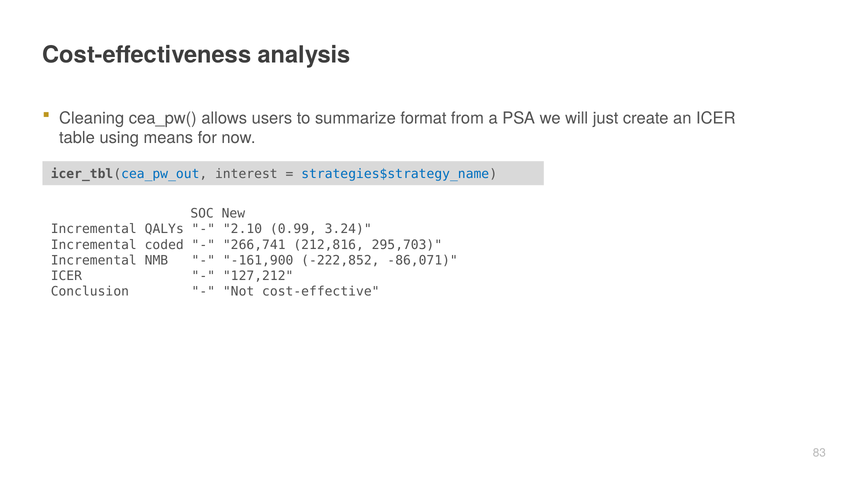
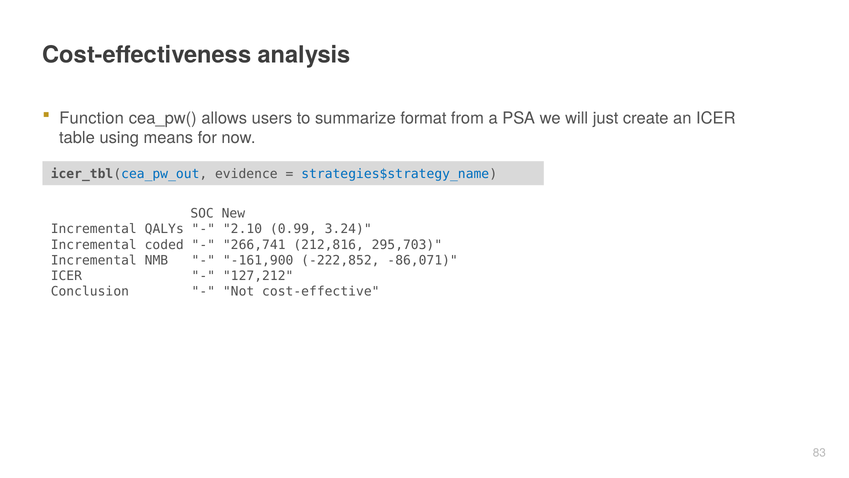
Cleaning: Cleaning -> Function
interest: interest -> evidence
